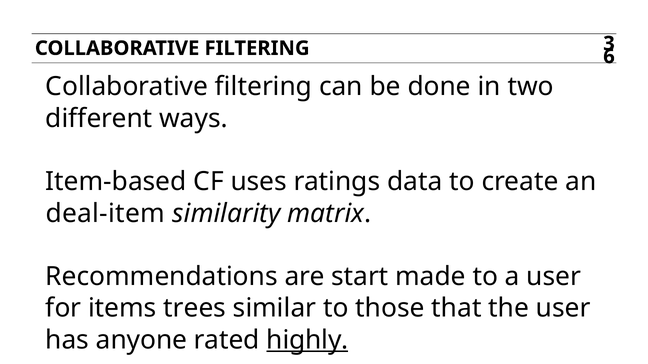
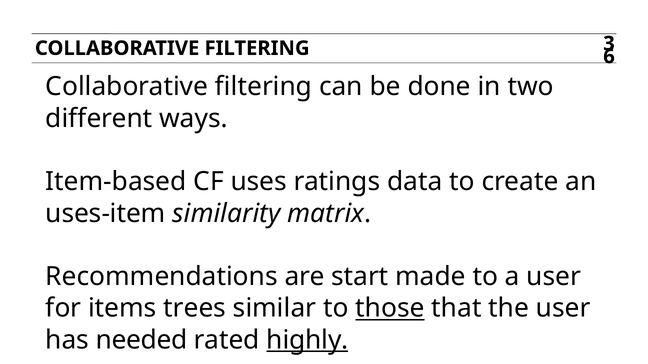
deal-item: deal-item -> uses-item
those underline: none -> present
anyone: anyone -> needed
